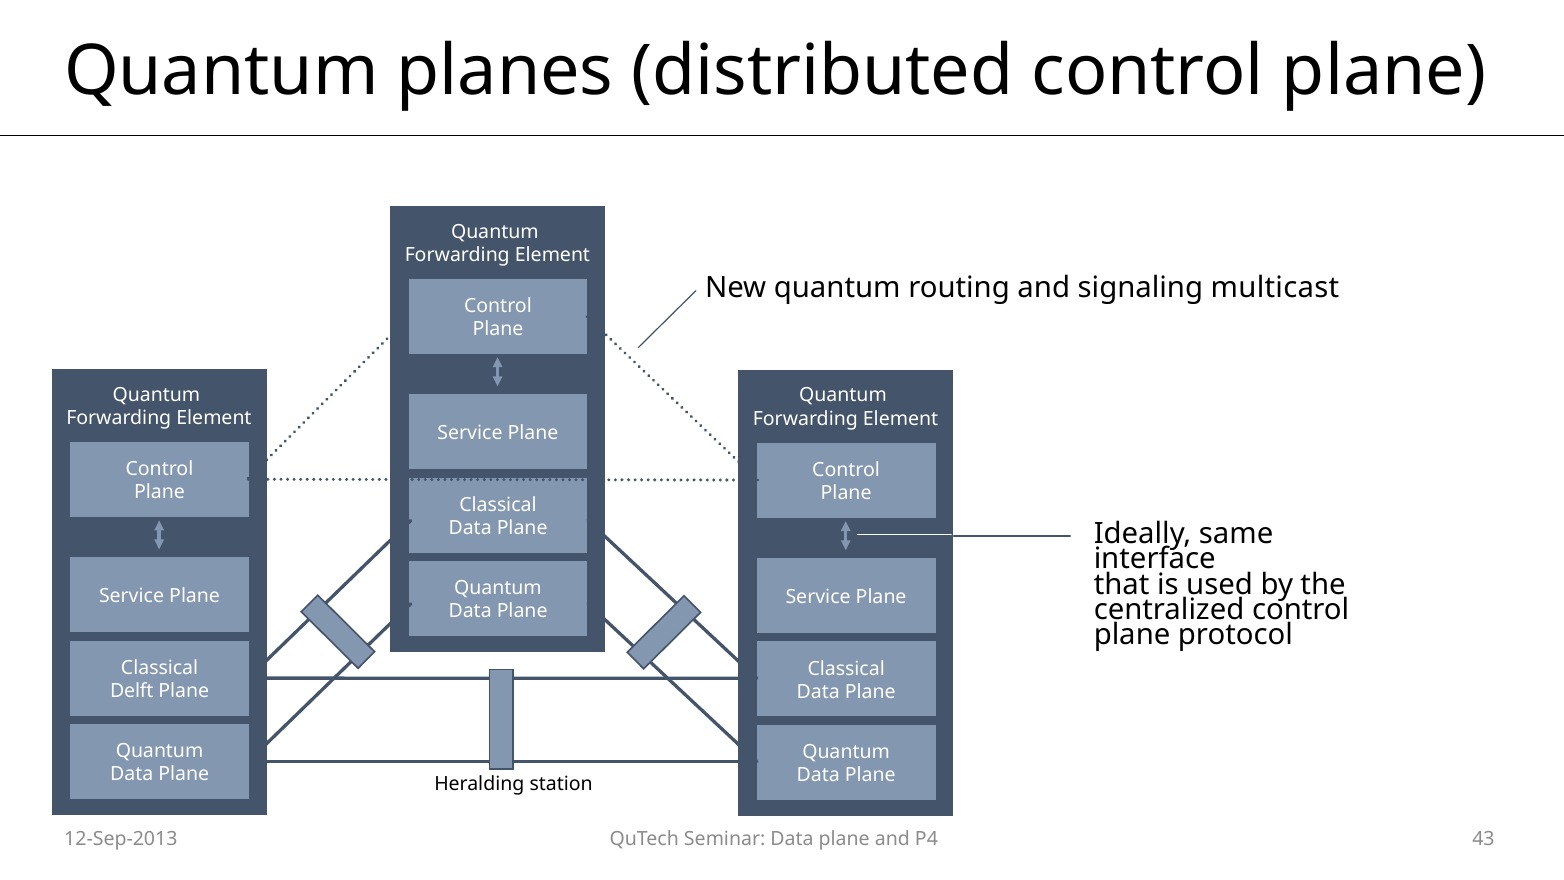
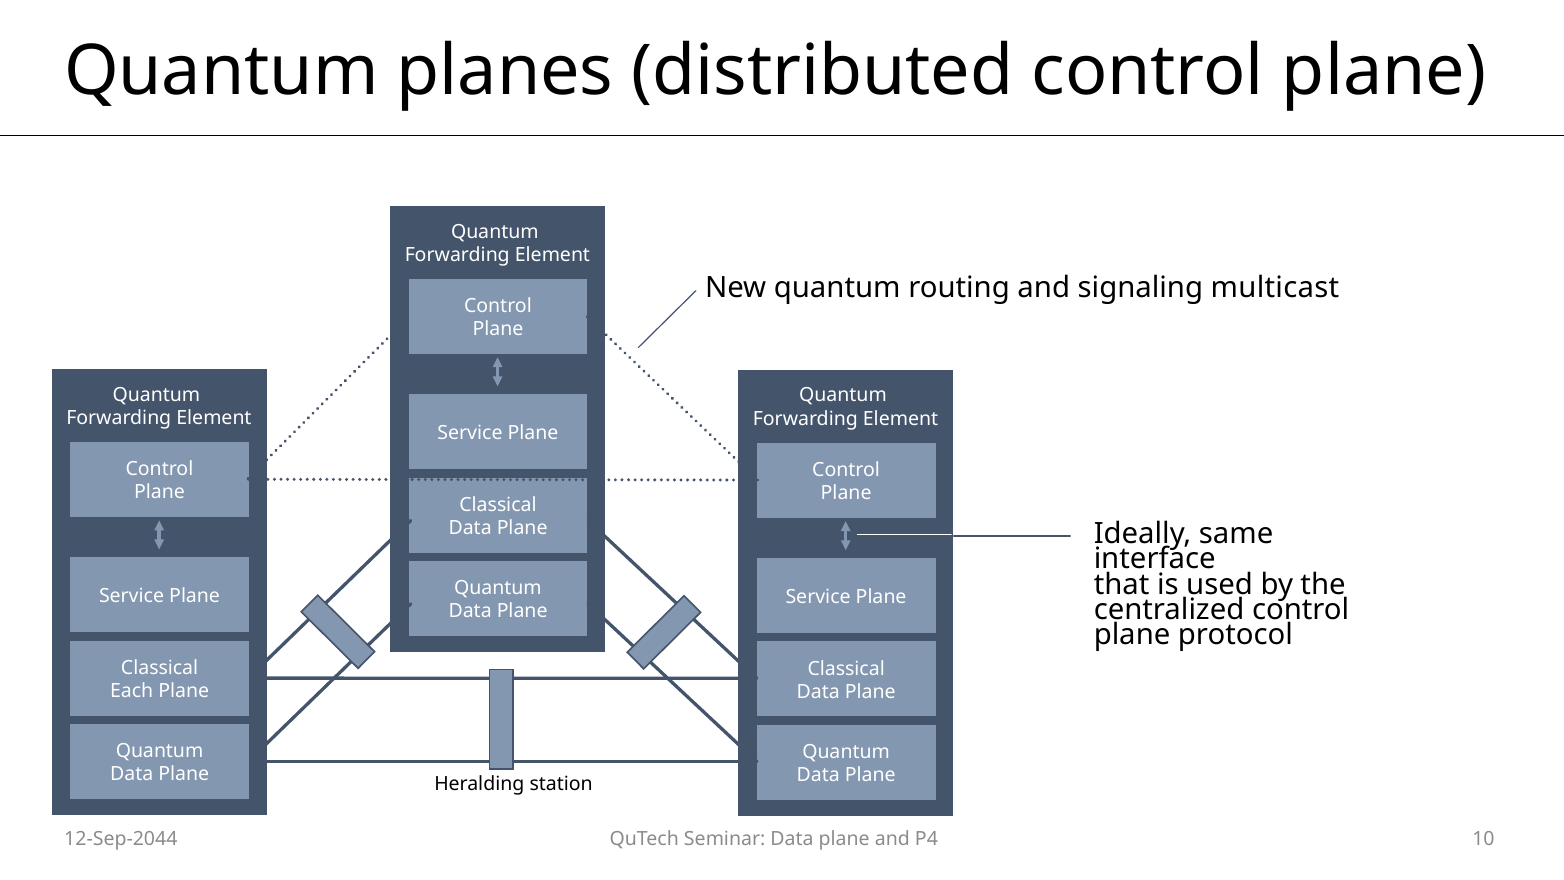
Delft: Delft -> Each
12-Sep-2013: 12-Sep-2013 -> 12-Sep-2044
43: 43 -> 10
